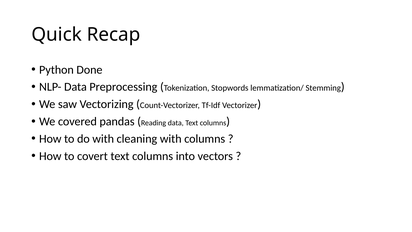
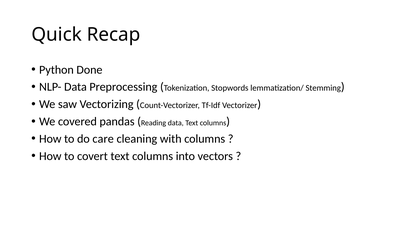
do with: with -> care
